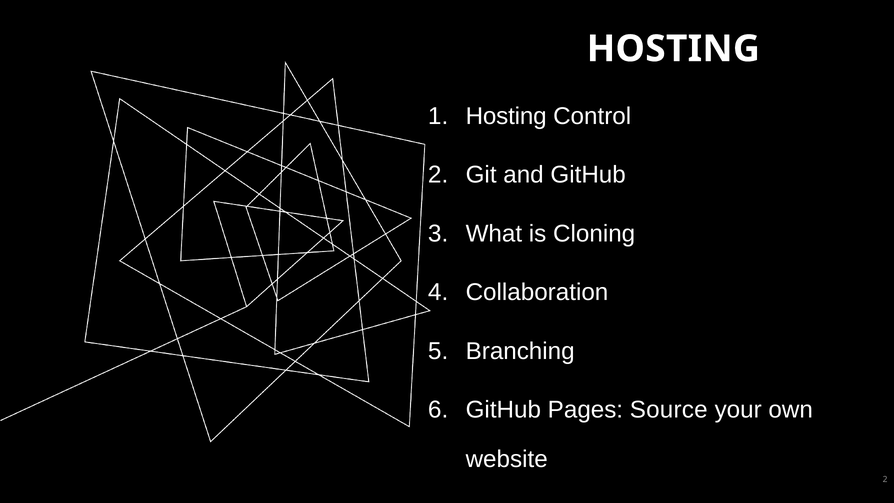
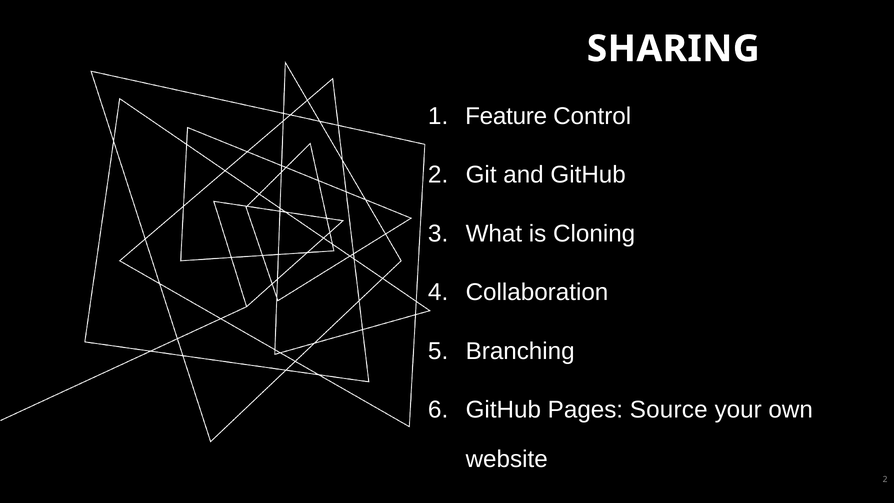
HOSTING at (673, 49): HOSTING -> SHARING
Hosting at (506, 116): Hosting -> Feature
